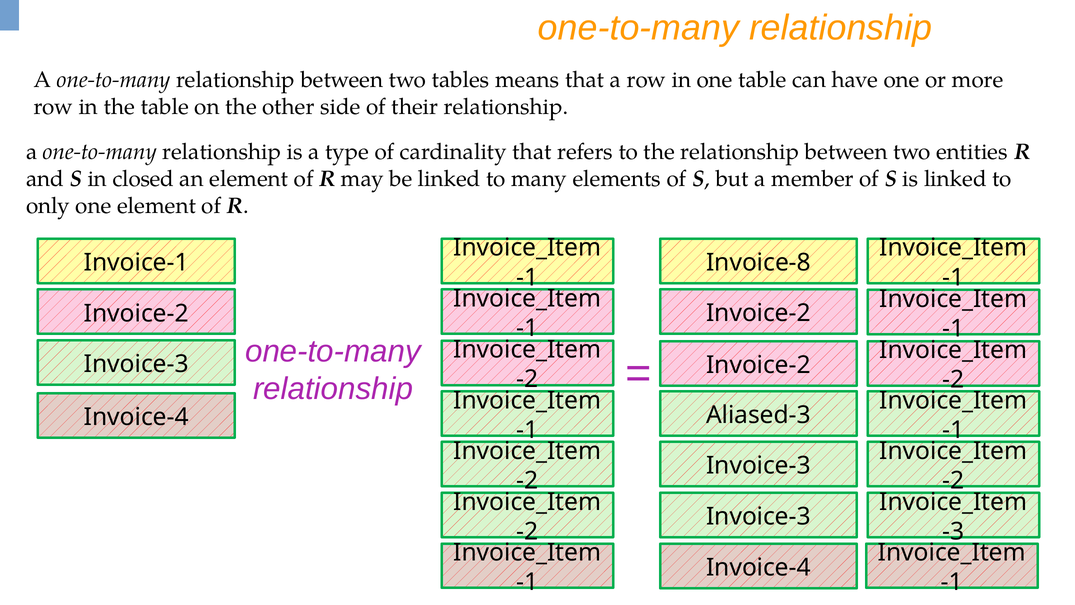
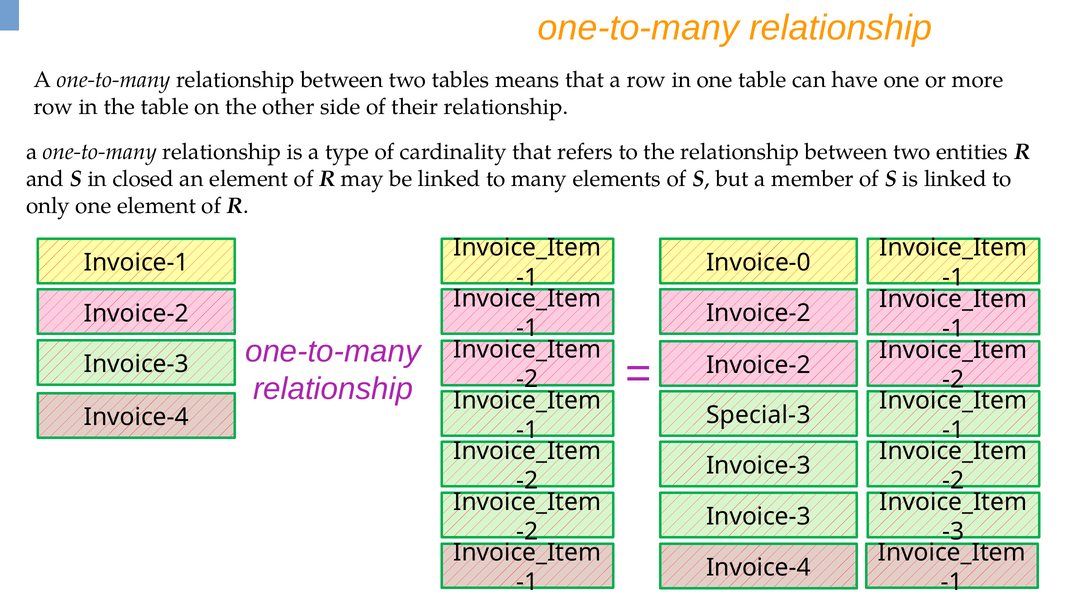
Invoice-8: Invoice-8 -> Invoice-0
Aliased-3: Aliased-3 -> Special-3
